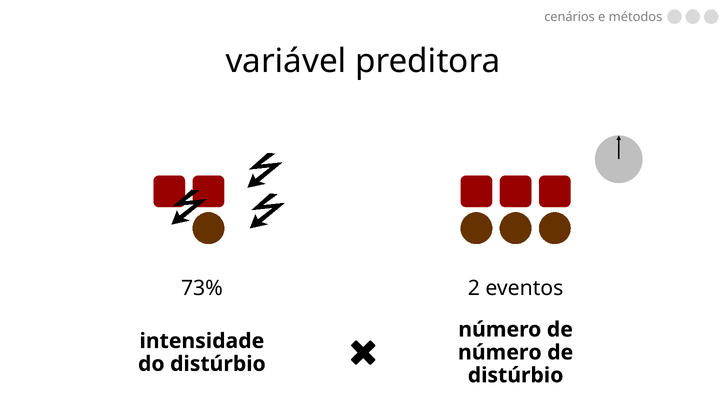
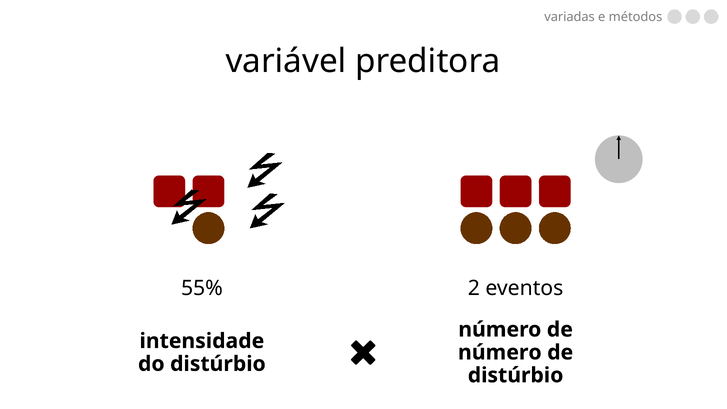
cenários: cenários -> variadas
73%: 73% -> 55%
